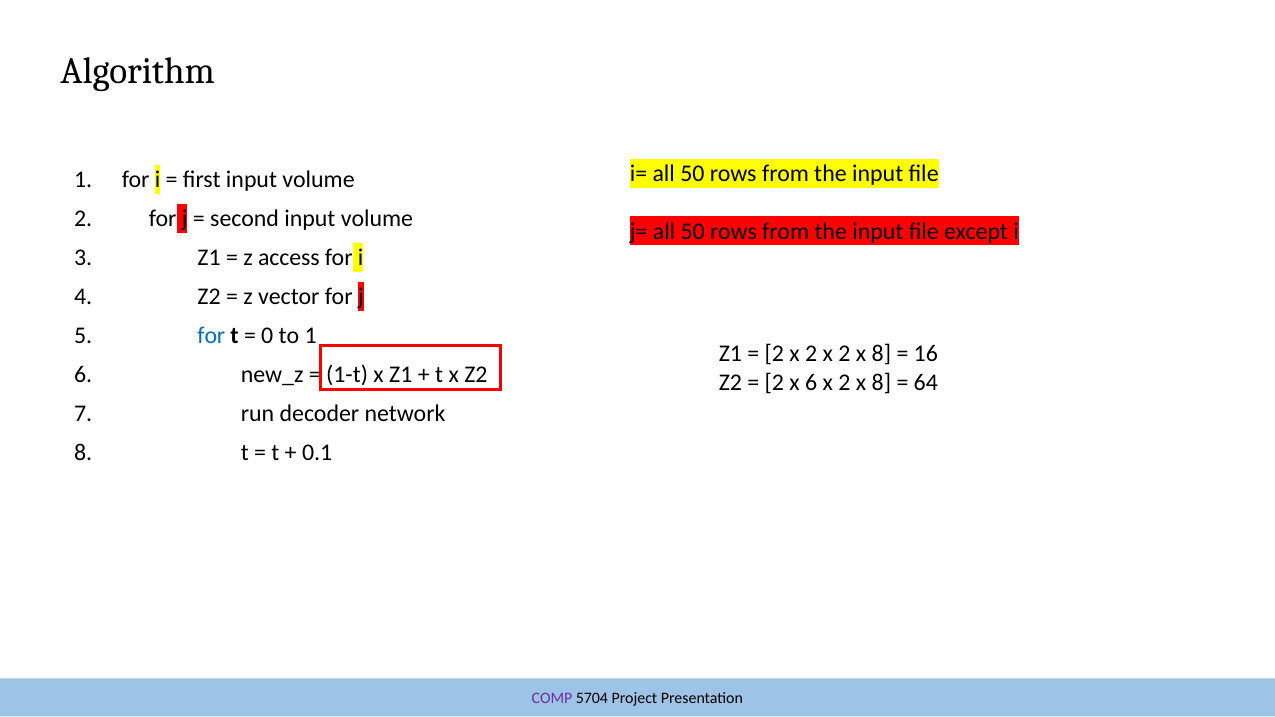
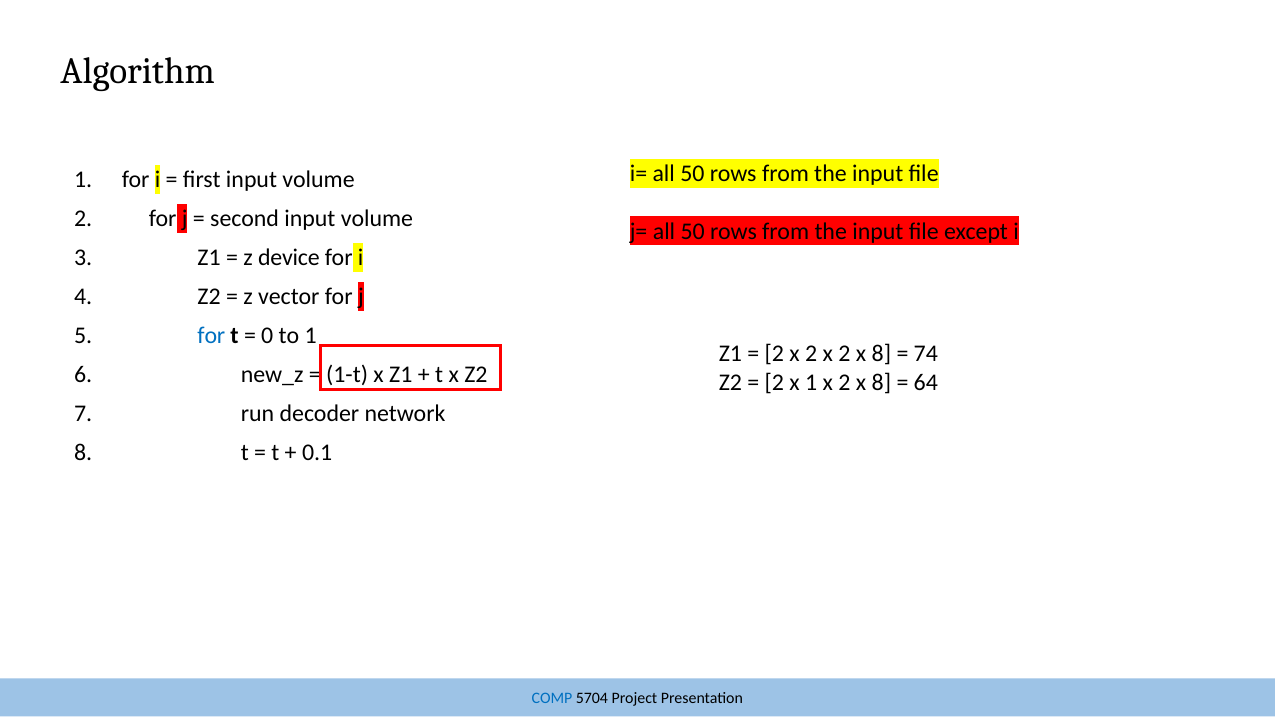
access: access -> device
16: 16 -> 74
x 6: 6 -> 1
COMP colour: purple -> blue
